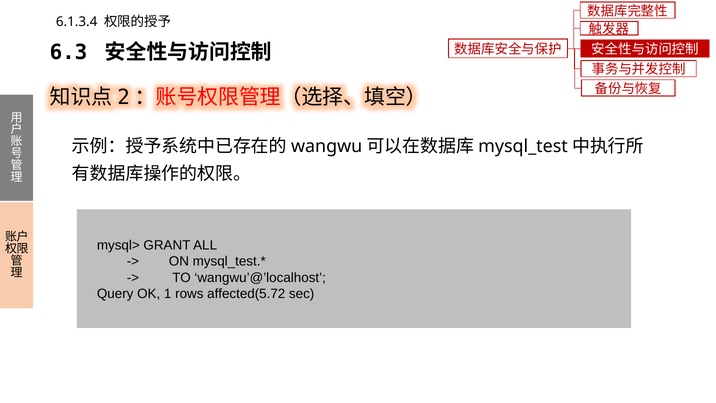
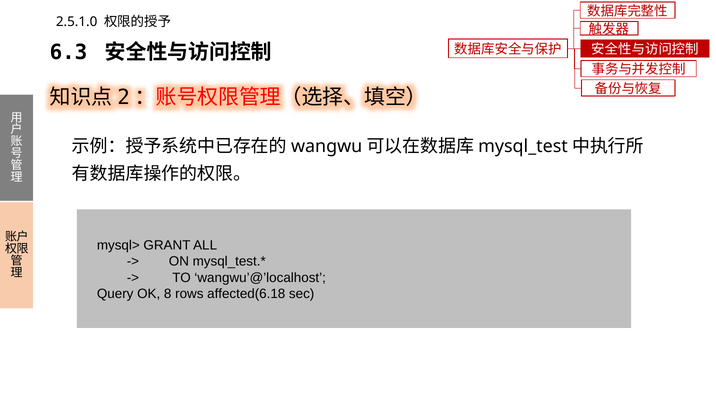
6.1.3.4: 6.1.3.4 -> 2.5.1.0
1: 1 -> 8
affected(5.72: affected(5.72 -> affected(6.18
